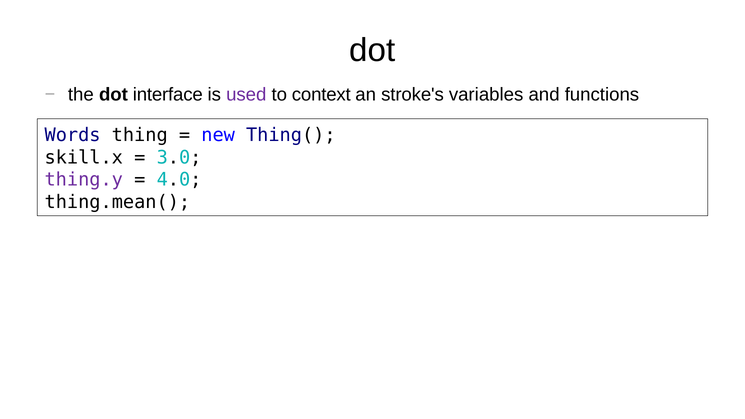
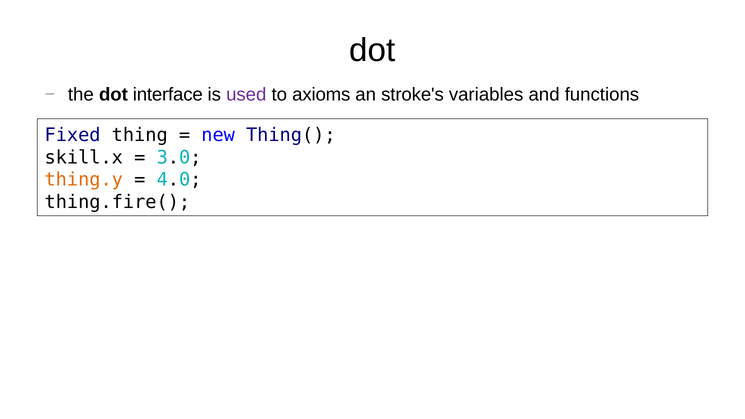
context: context -> axioms
Words: Words -> Fixed
thing.y colour: purple -> orange
thing.mean(: thing.mean( -> thing.fire(
